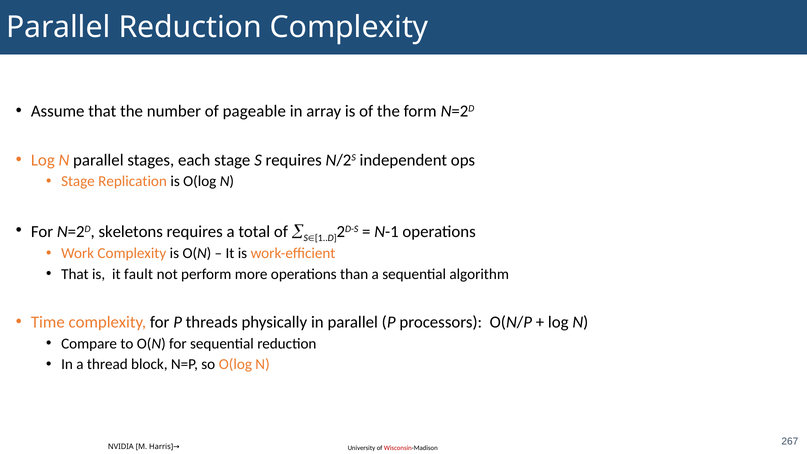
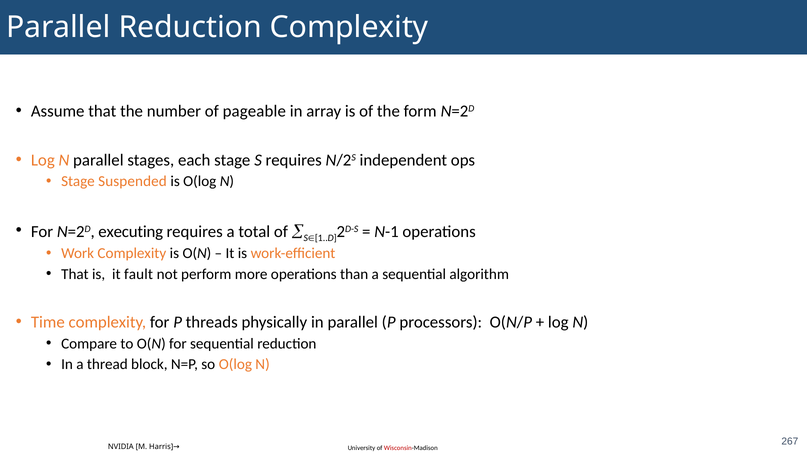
Replication: Replication -> Suspended
skeletons: skeletons -> executing
